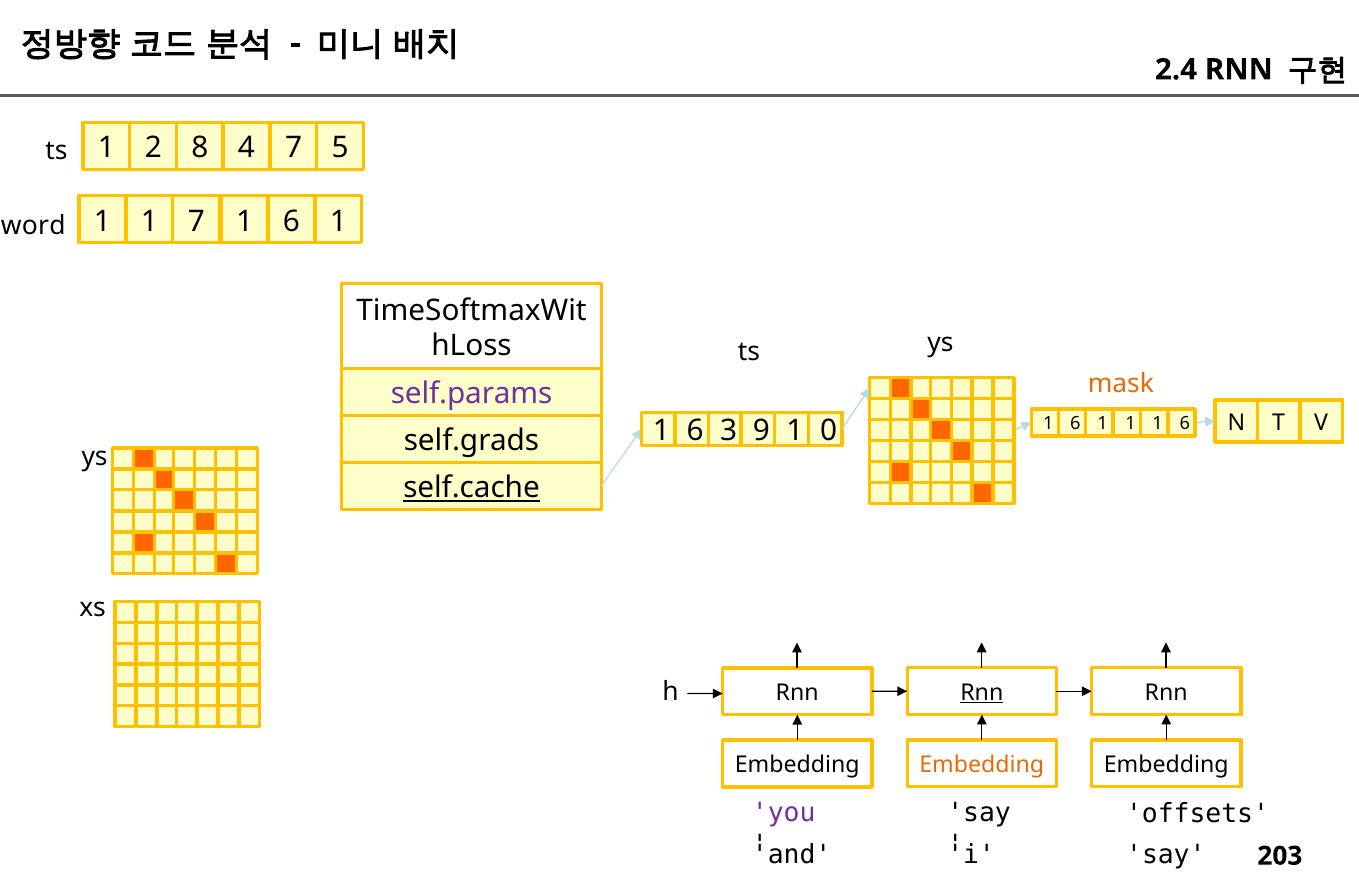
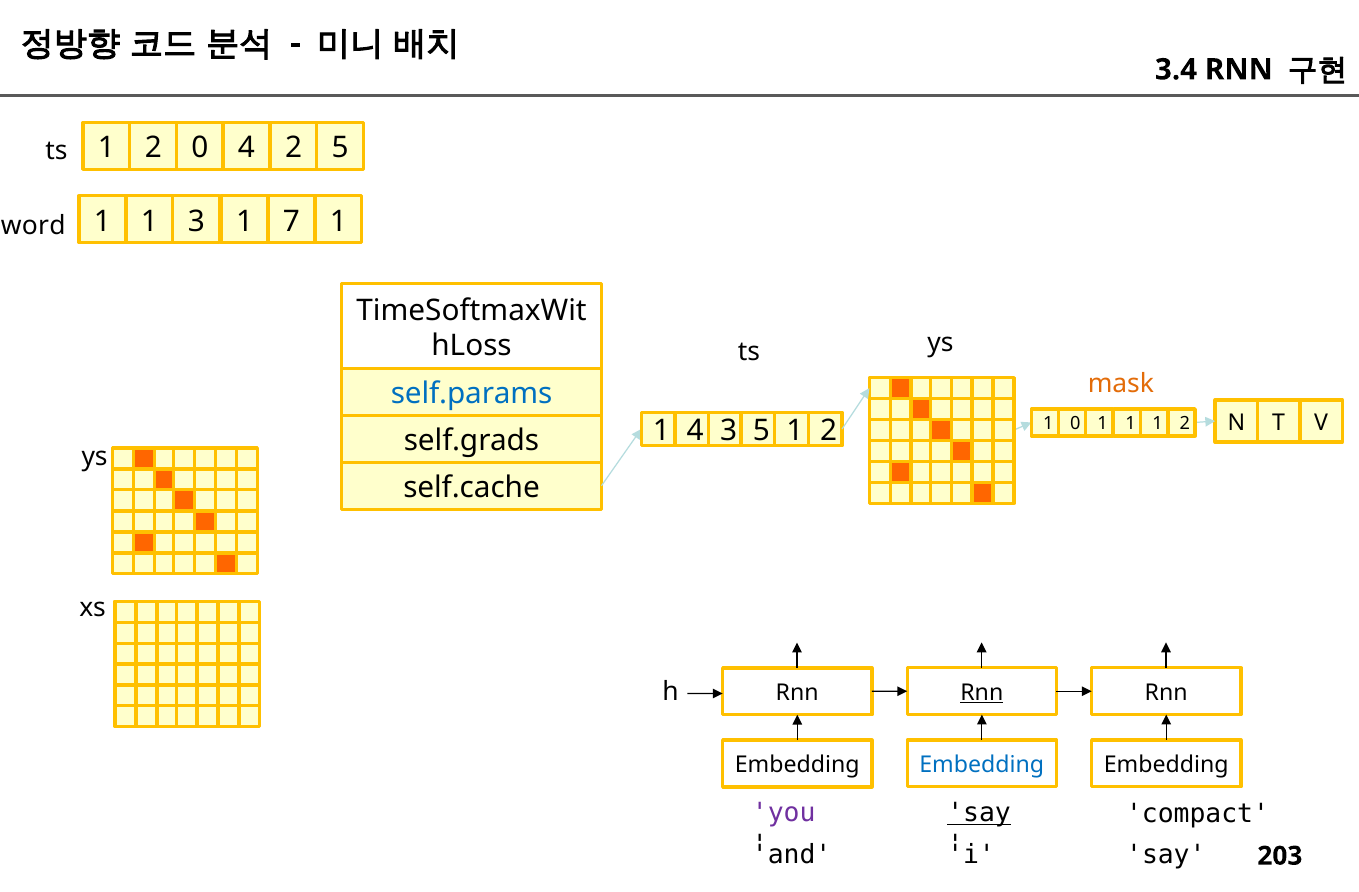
2.4: 2.4 -> 3.4
2 8: 8 -> 0
4 7: 7 -> 2
1 7: 7 -> 3
6 at (291, 221): 6 -> 7
self.params colour: purple -> blue
6 at (1075, 424): 6 -> 0
6 at (695, 431): 6 -> 4
3 9: 9 -> 5
0 at (829, 431): 0 -> 2
1 1 6: 6 -> 2
self.cache underline: present -> none
Embedding at (982, 766) colour: orange -> blue
say at (979, 814) underline: none -> present
offsets: offsets -> compact
